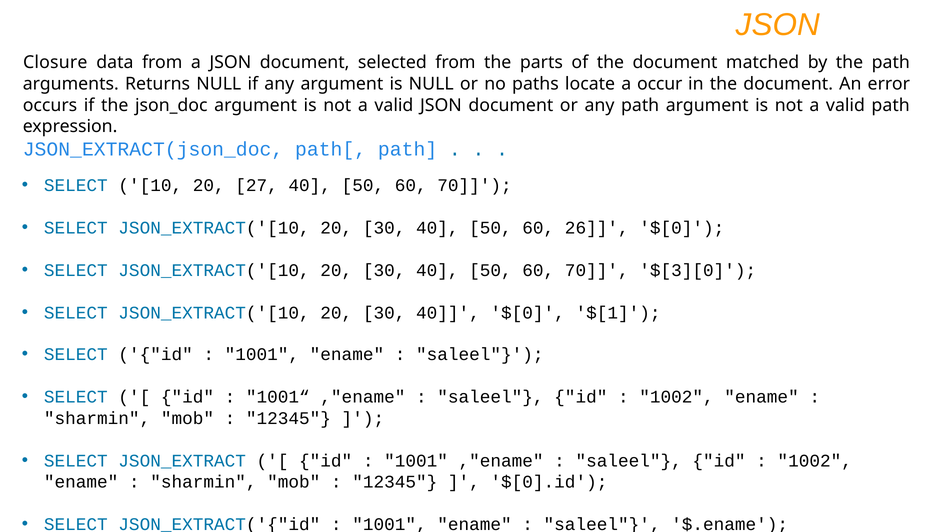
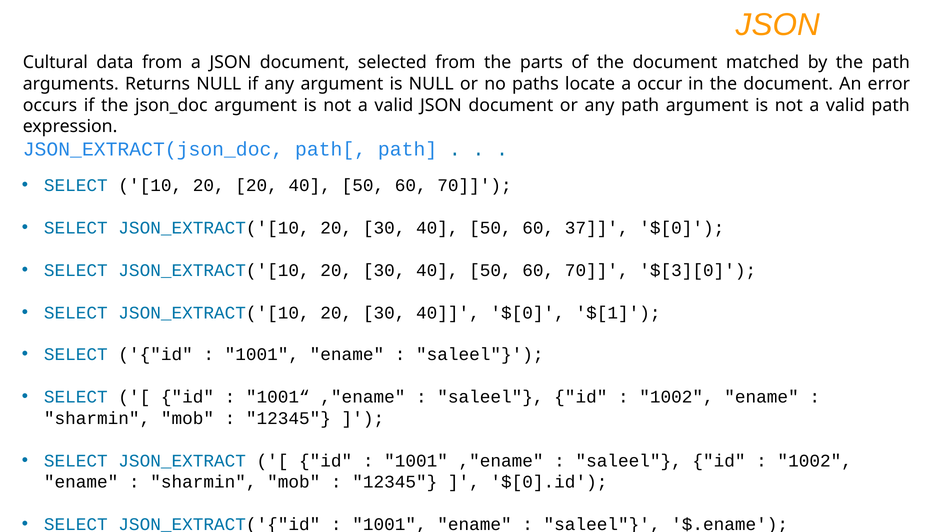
Closure: Closure -> Cultural
20 27: 27 -> 20
26: 26 -> 37
